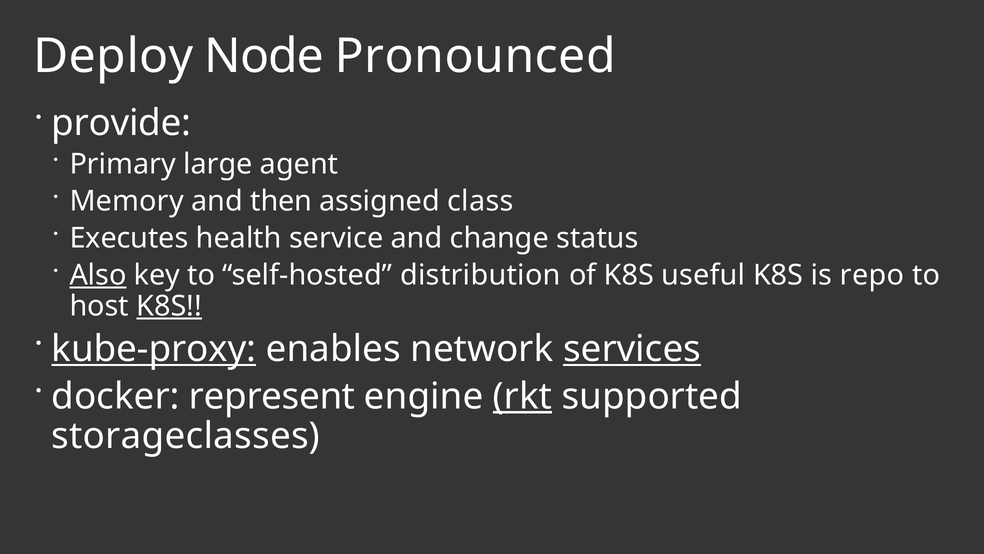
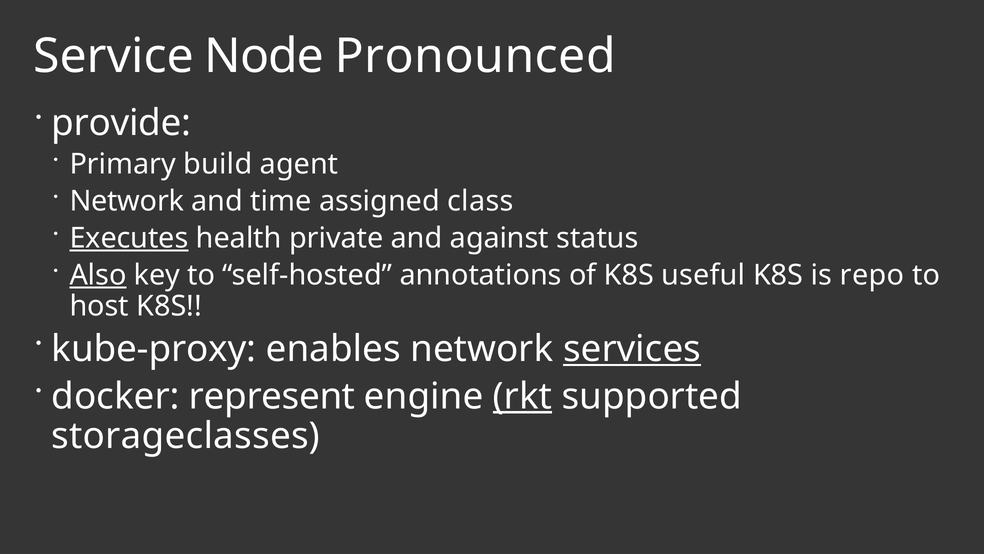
Deploy: Deploy -> Service
large: large -> build
Memory at (127, 201): Memory -> Network
then: then -> time
Executes underline: none -> present
service: service -> private
change: change -> against
distribution: distribution -> annotations
K8S at (169, 306) underline: present -> none
kube-proxy underline: present -> none
